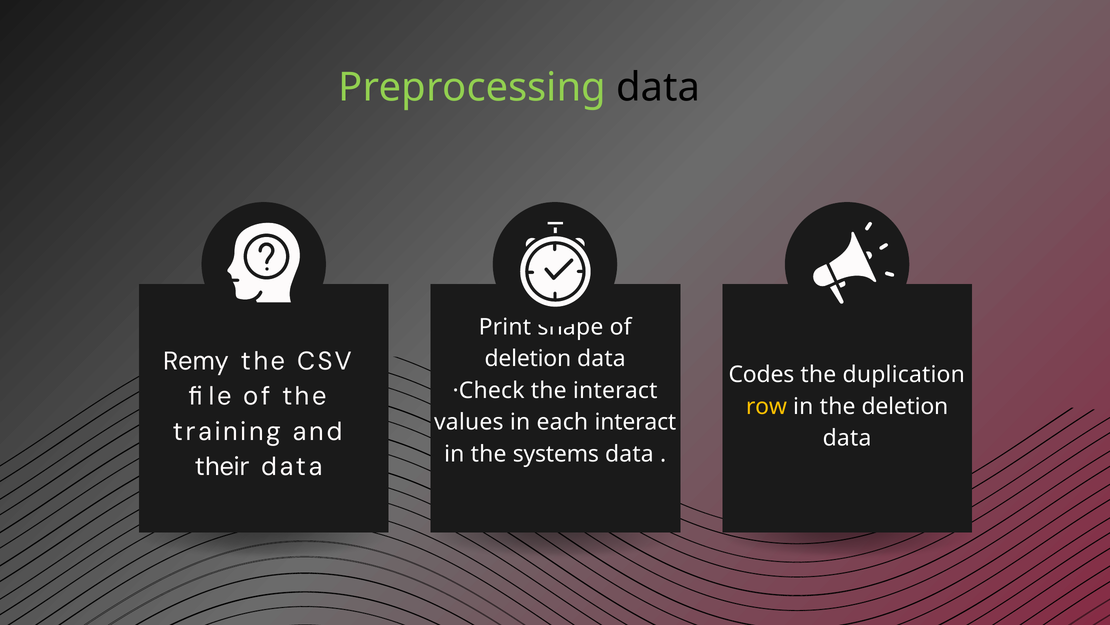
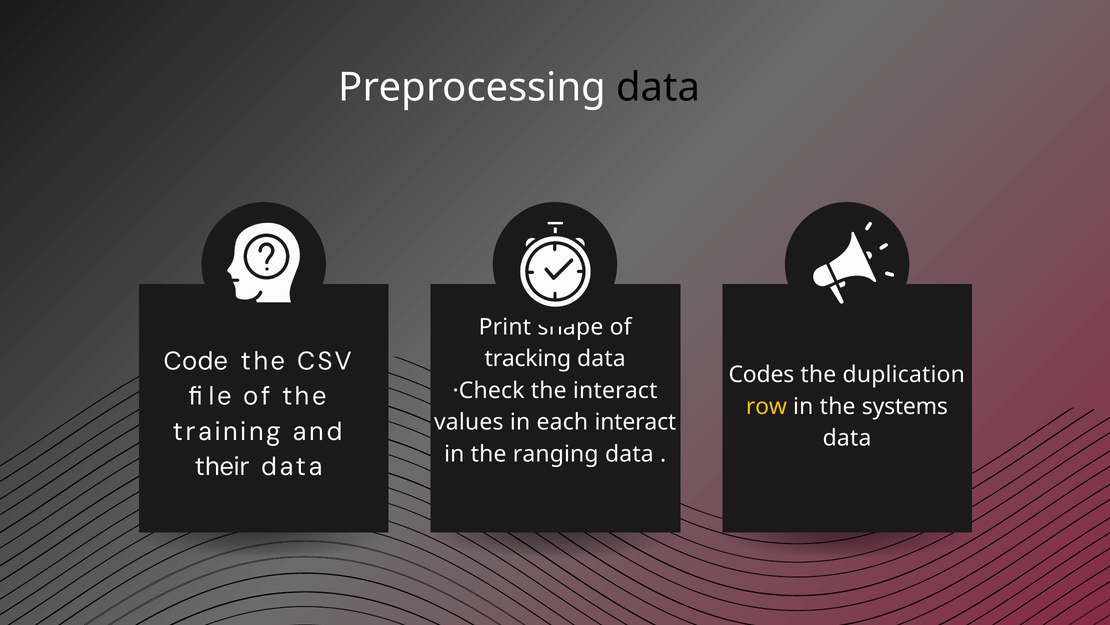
Preprocessing colour: light green -> white
Remy: Remy -> Code
deletion at (528, 359): deletion -> tracking
the deletion: deletion -> systems
systems: systems -> ranging
